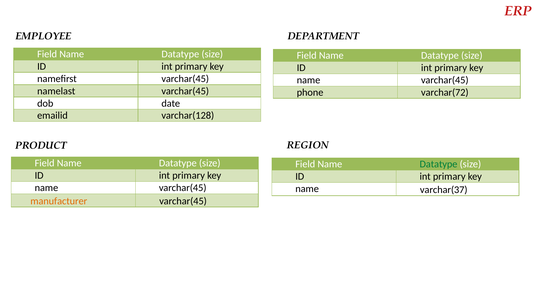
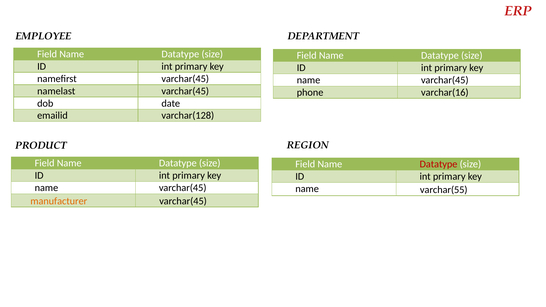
varchar(72: varchar(72 -> varchar(16
Datatype at (439, 164) colour: green -> red
varchar(37: varchar(37 -> varchar(55
